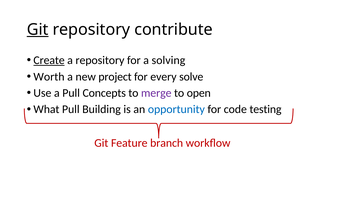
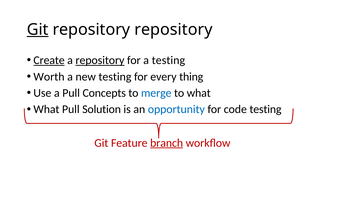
repository contribute: contribute -> repository
repository at (100, 60) underline: none -> present
a solving: solving -> testing
new project: project -> testing
solve: solve -> thing
merge colour: purple -> blue
to open: open -> what
Building: Building -> Solution
branch underline: none -> present
